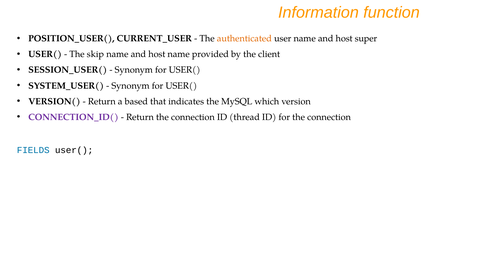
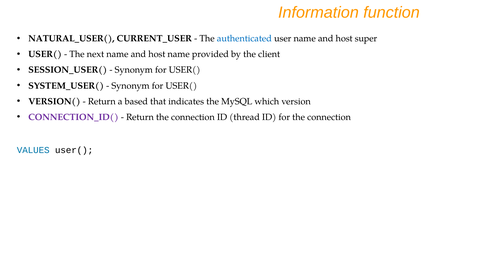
POSITION_USER(: POSITION_USER( -> NATURAL_USER(
authenticated colour: orange -> blue
skip: skip -> next
FIELDS: FIELDS -> VALUES
